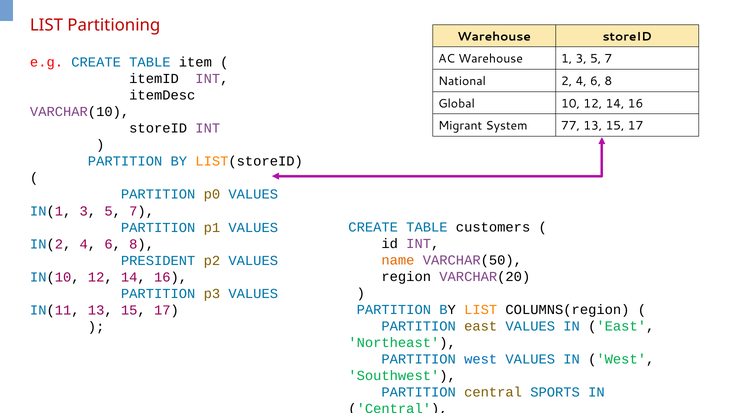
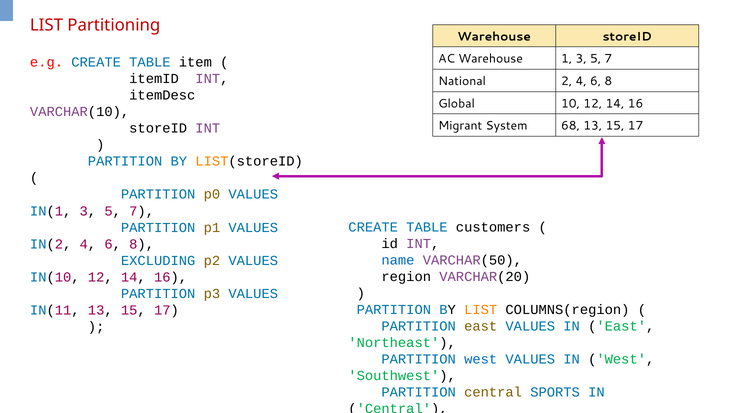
77: 77 -> 68
name colour: orange -> blue
PRESIDENT: PRESIDENT -> EXCLUDING
